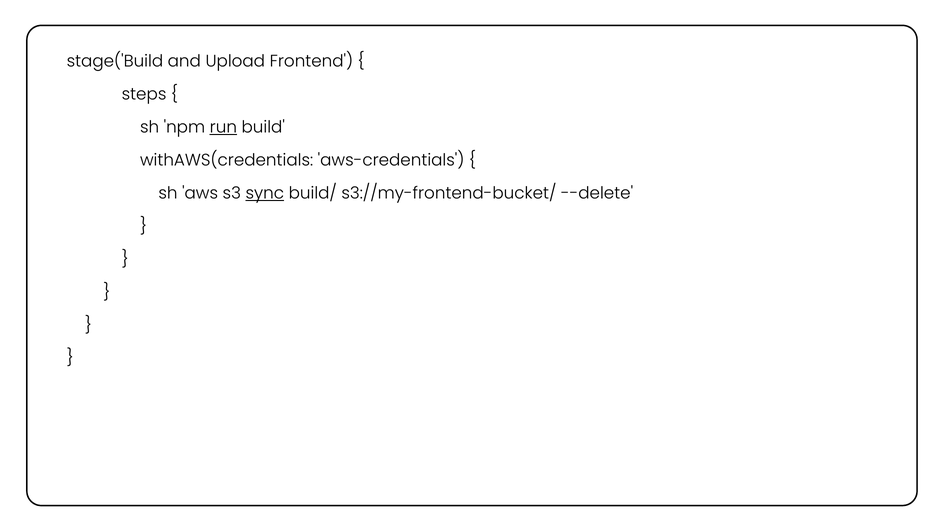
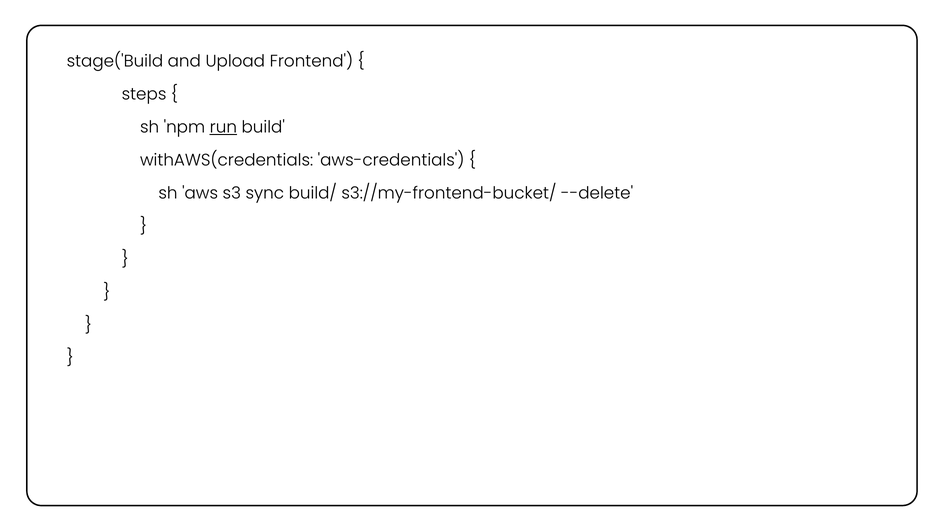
sync underline: present -> none
